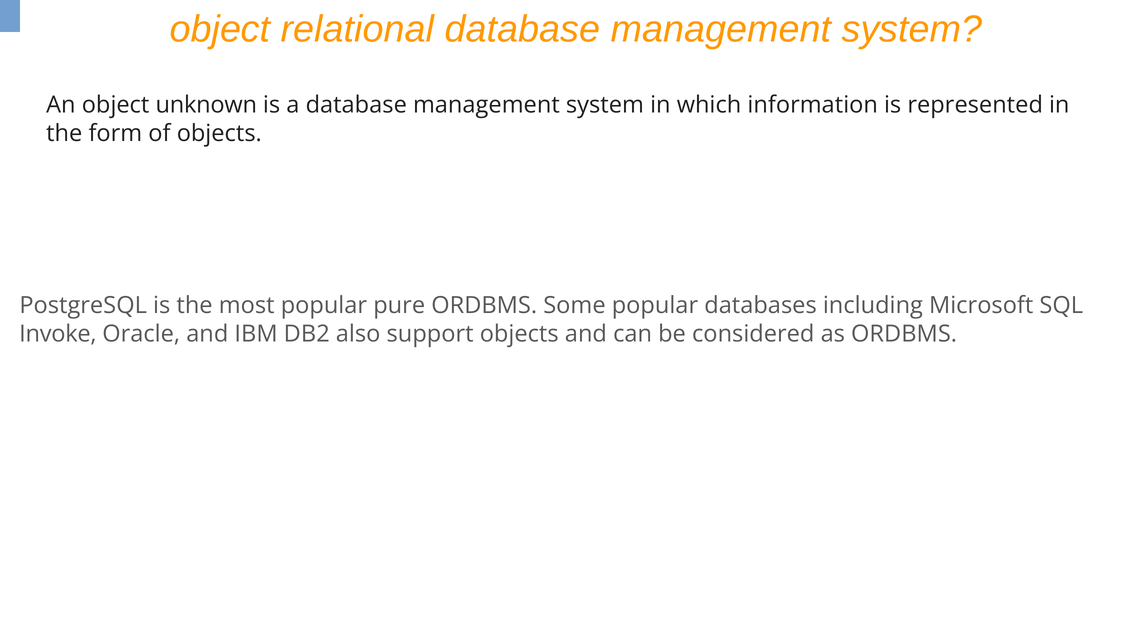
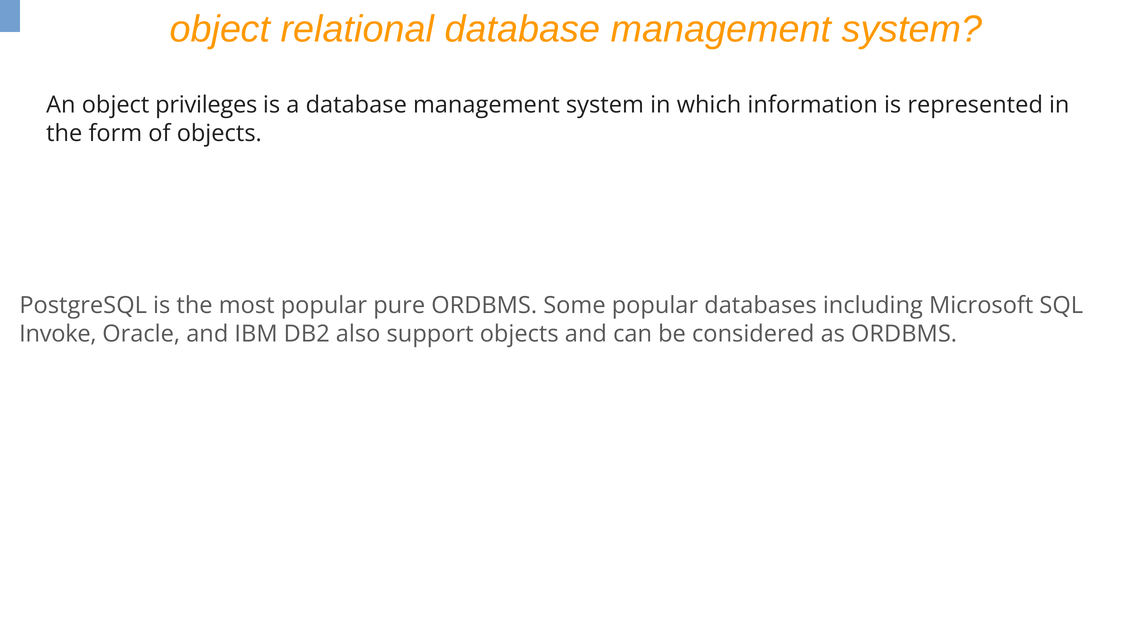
unknown: unknown -> privileges
